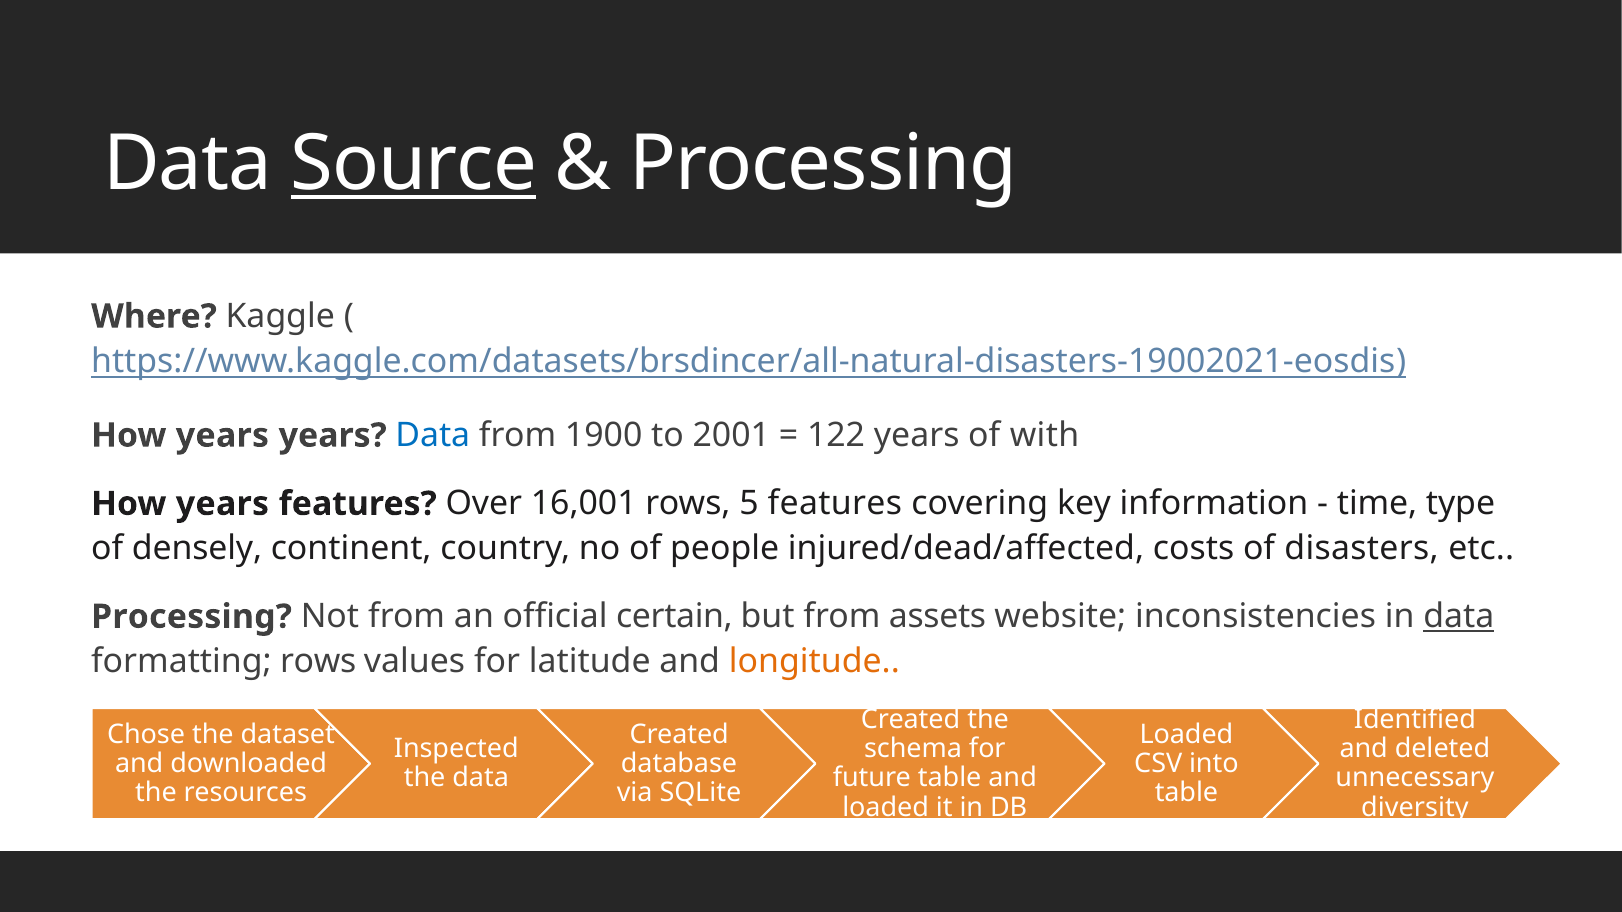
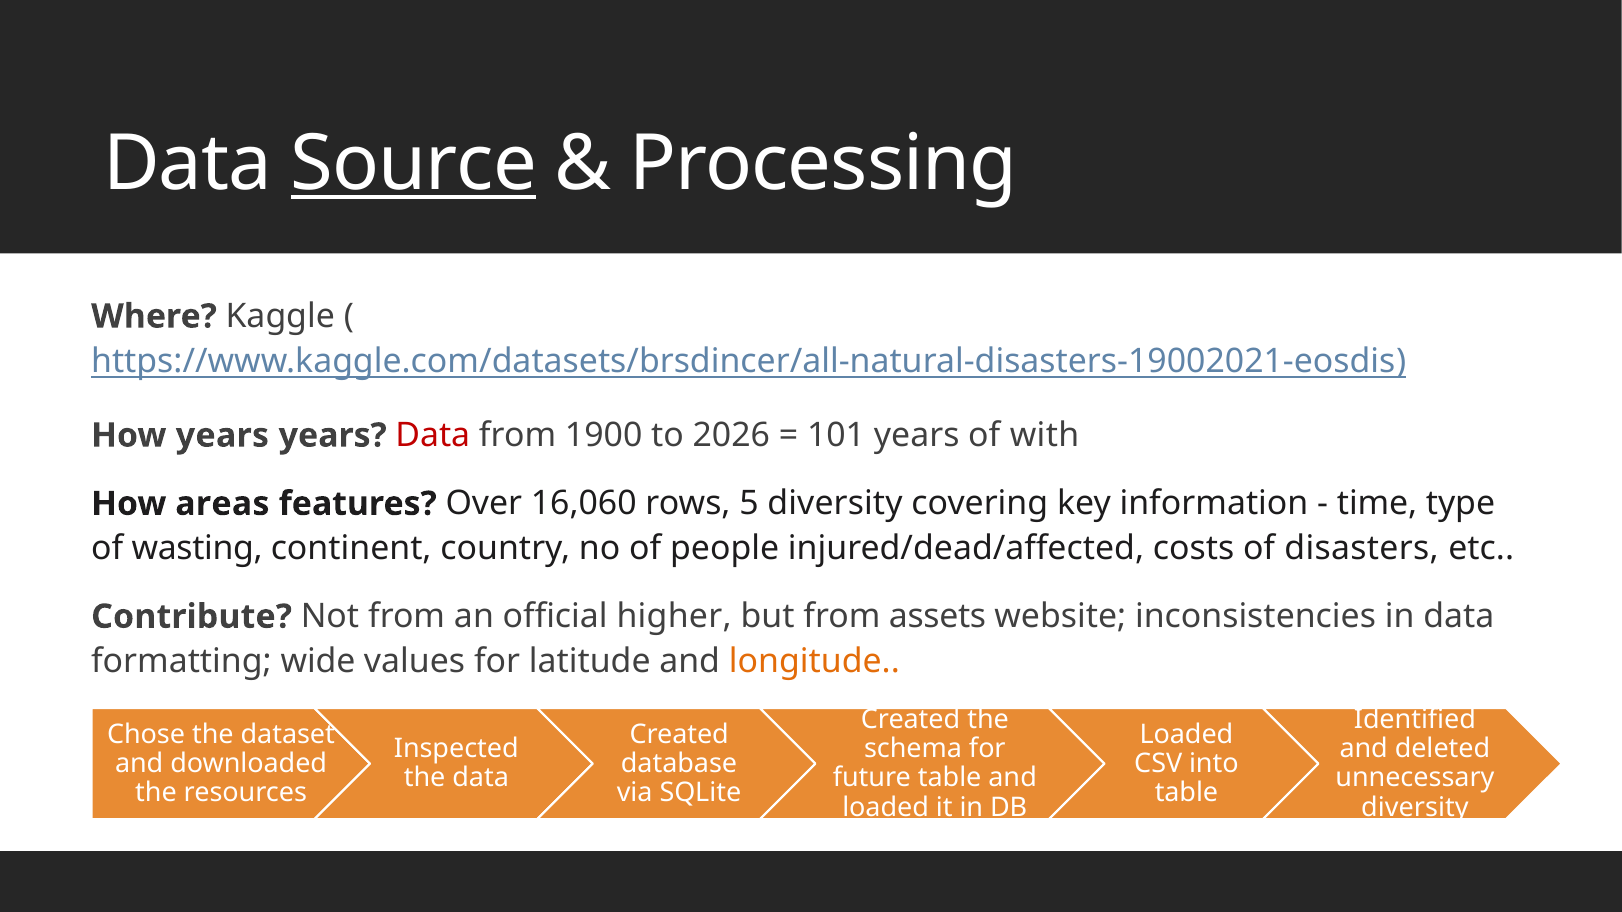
Data at (433, 436) colour: blue -> red
2001: 2001 -> 2026
122: 122 -> 101
years at (222, 504): years -> areas
16,001: 16,001 -> 16,060
5 features: features -> diversity
densely: densely -> wasting
Processing at (192, 617): Processing -> Contribute
certain: certain -> higher
data at (1459, 617) underline: present -> none
formatting rows: rows -> wide
